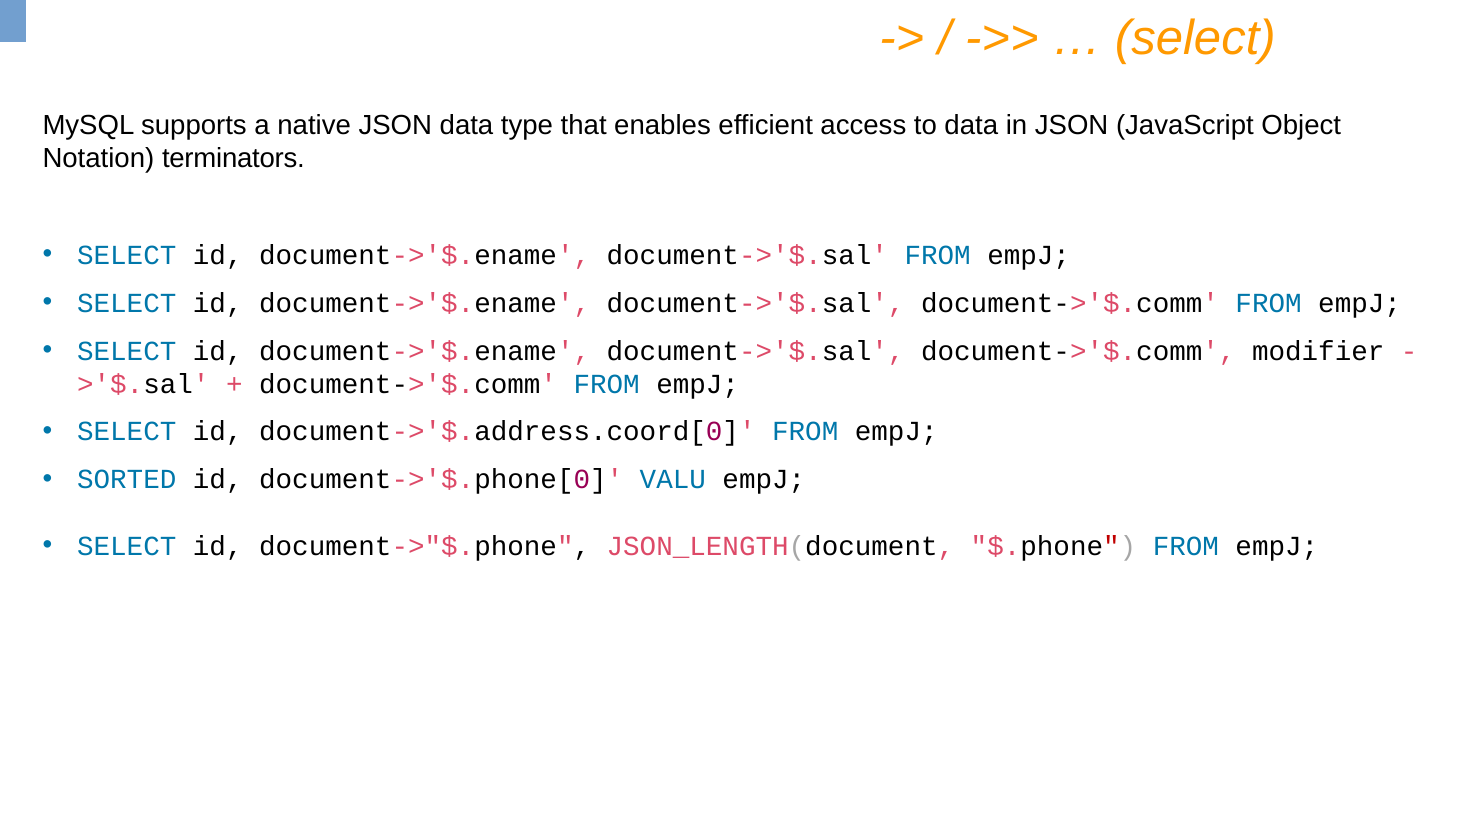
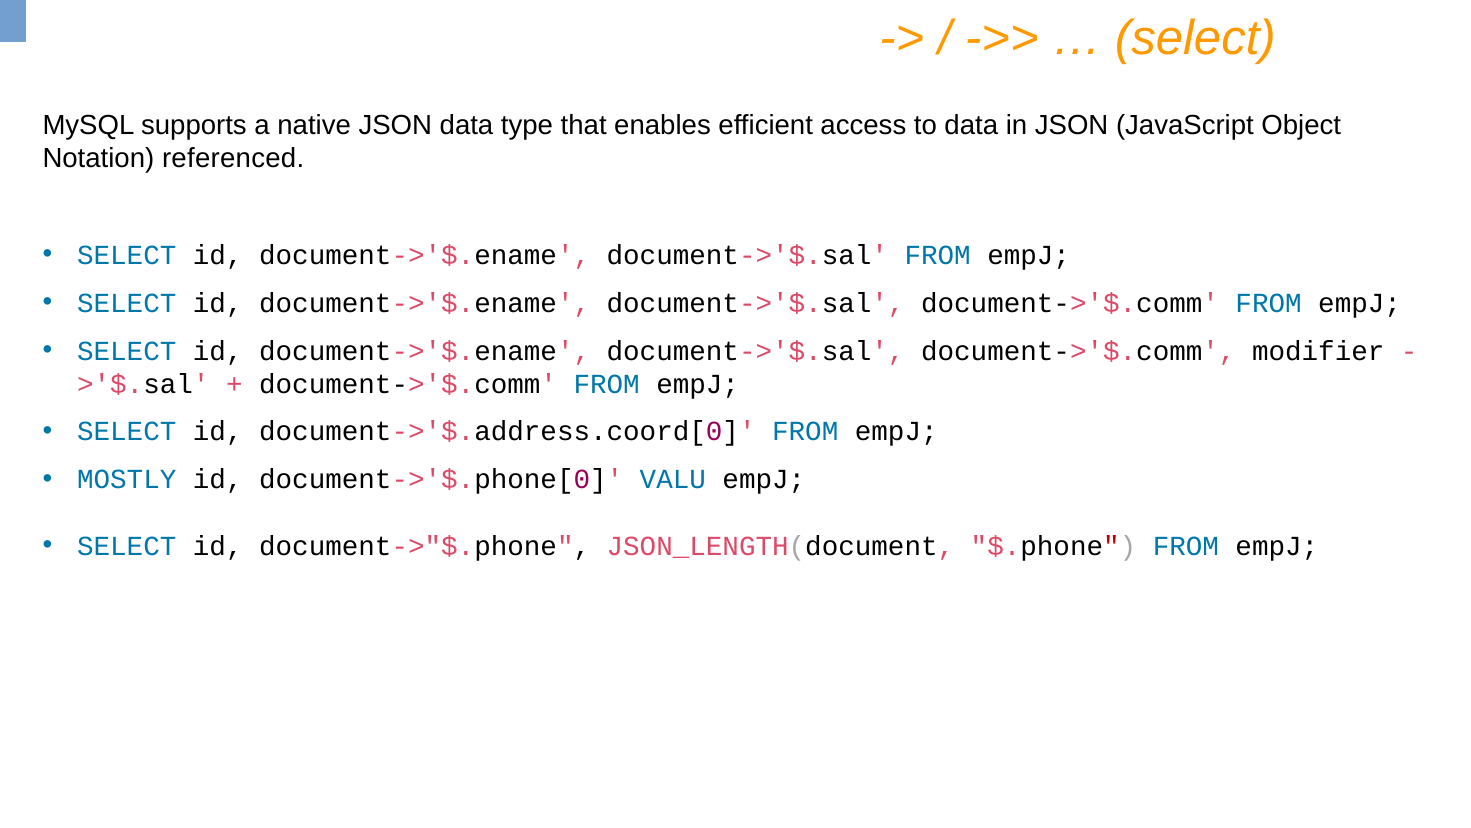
terminators: terminators -> referenced
SORTED: SORTED -> MOSTLY
